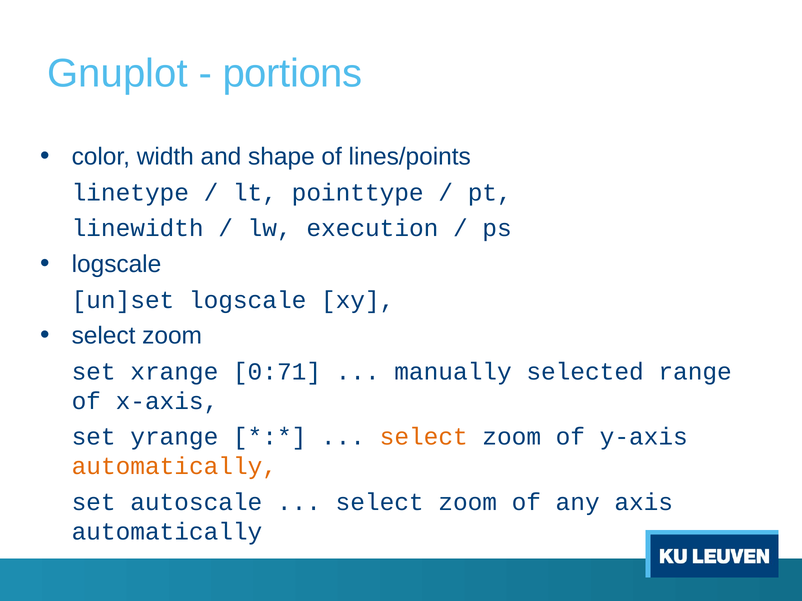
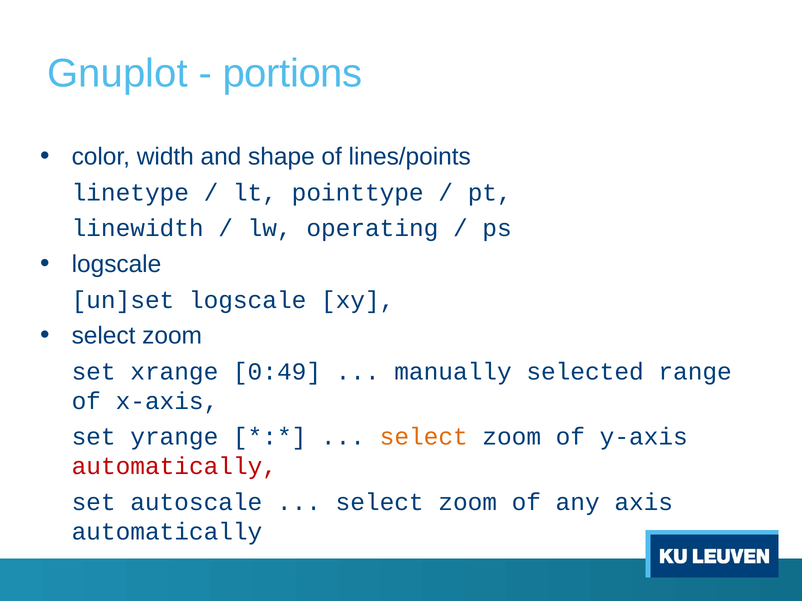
execution: execution -> operating
0:71: 0:71 -> 0:49
automatically at (174, 467) colour: orange -> red
